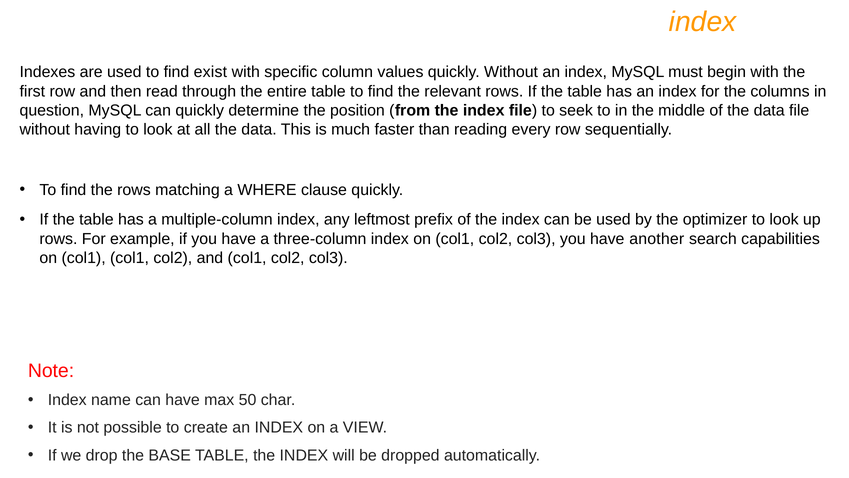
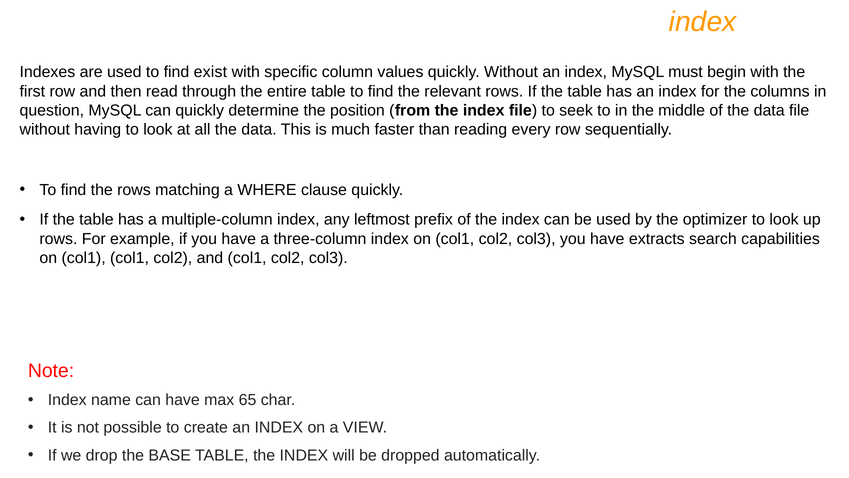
another: another -> extracts
50: 50 -> 65
